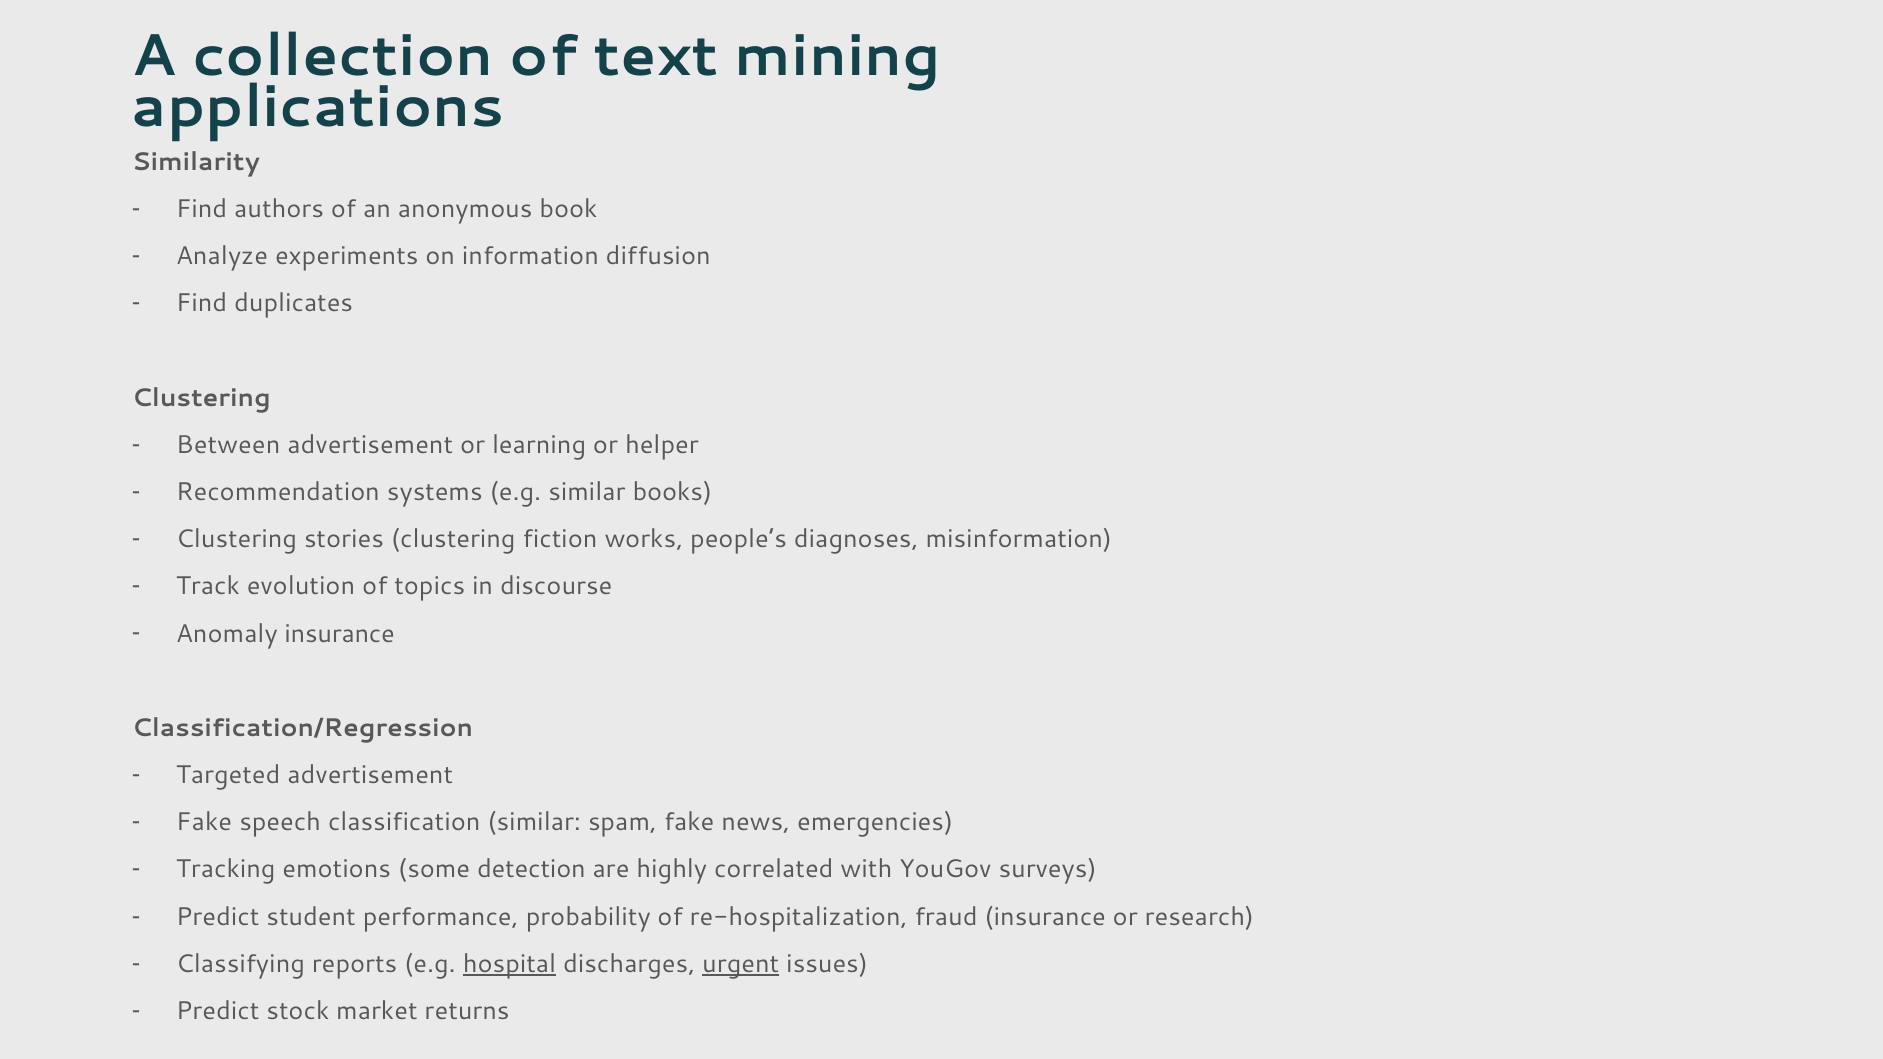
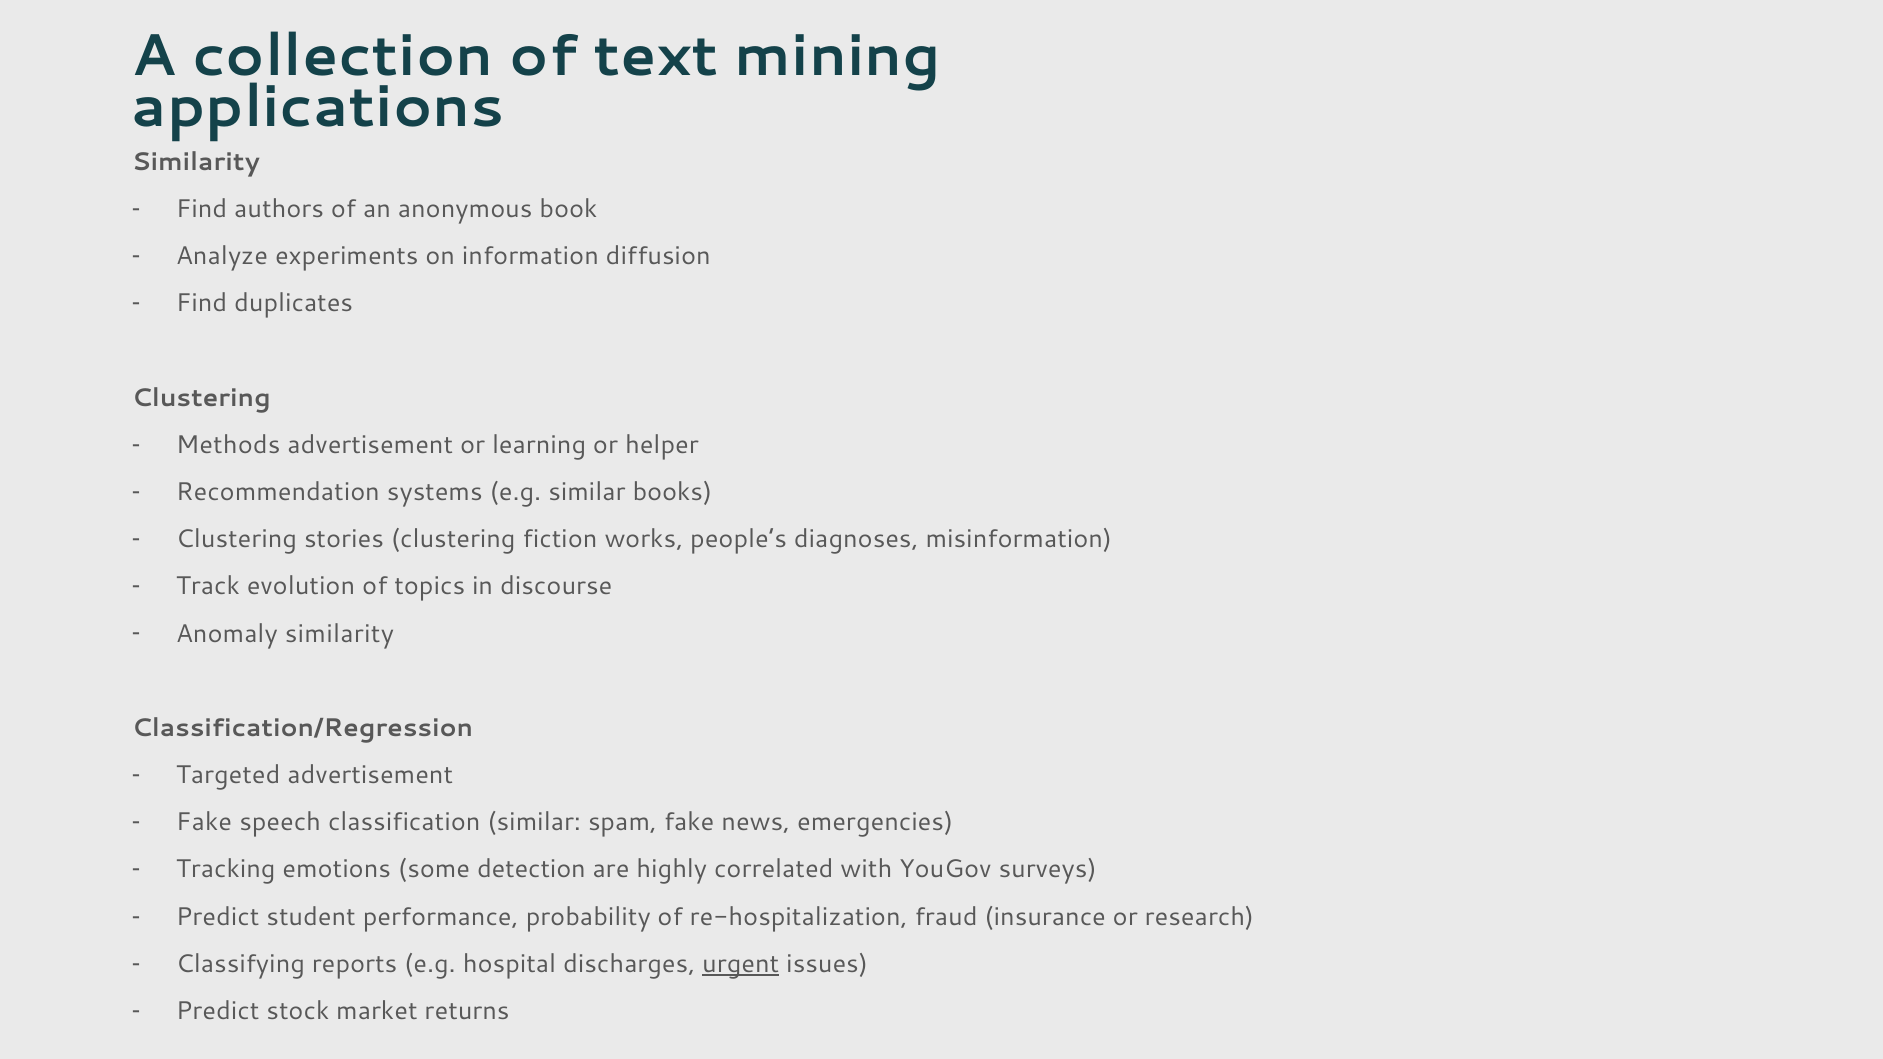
Between: Between -> Methods
Anomaly insurance: insurance -> similarity
hospital underline: present -> none
